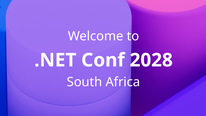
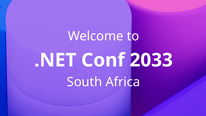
2028: 2028 -> 2033
